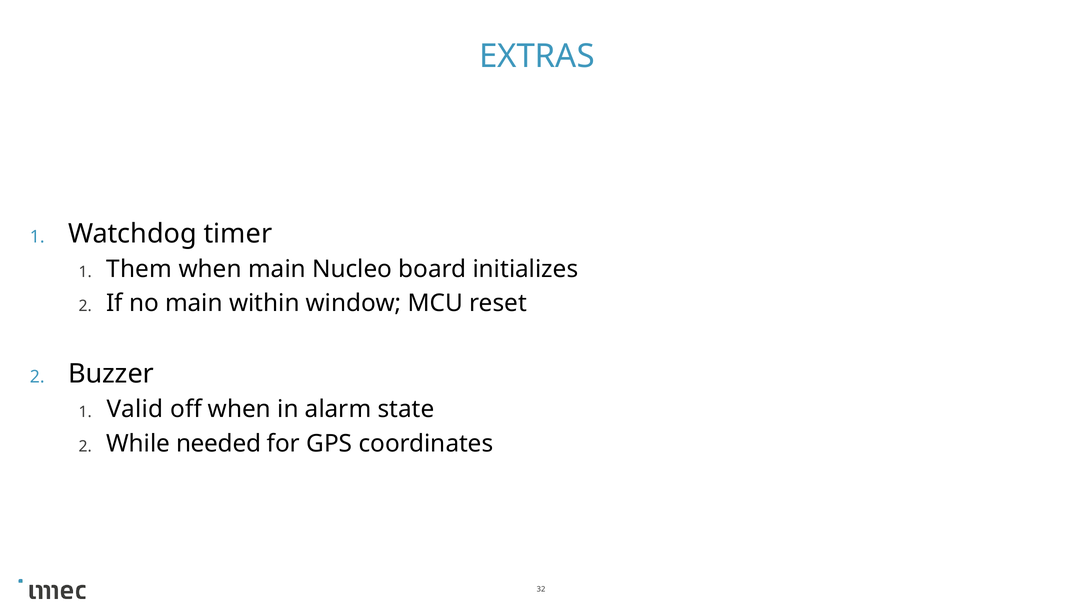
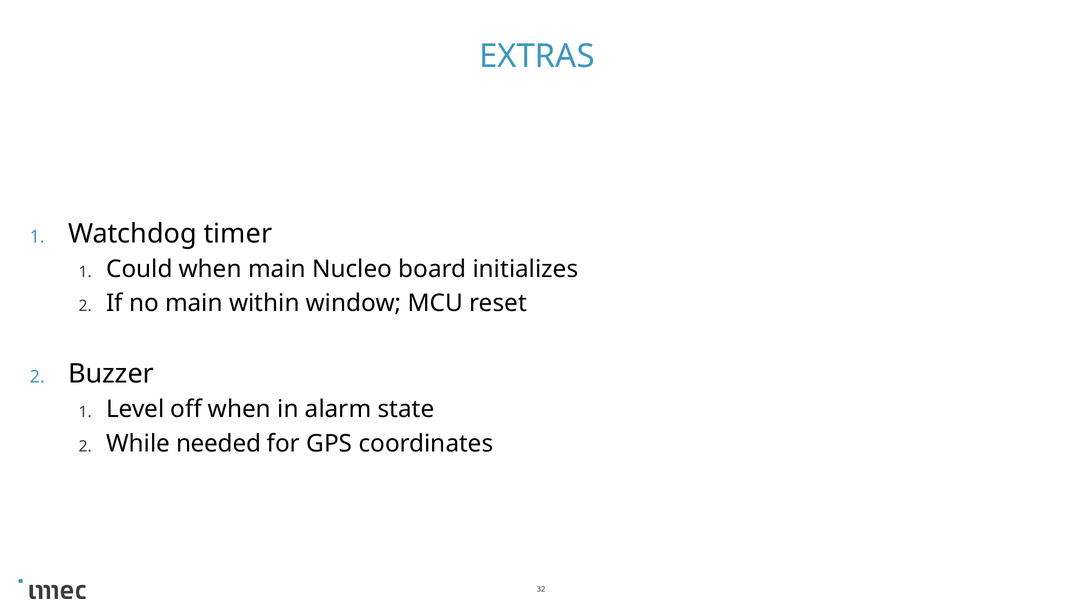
Them: Them -> Could
Valid: Valid -> Level
